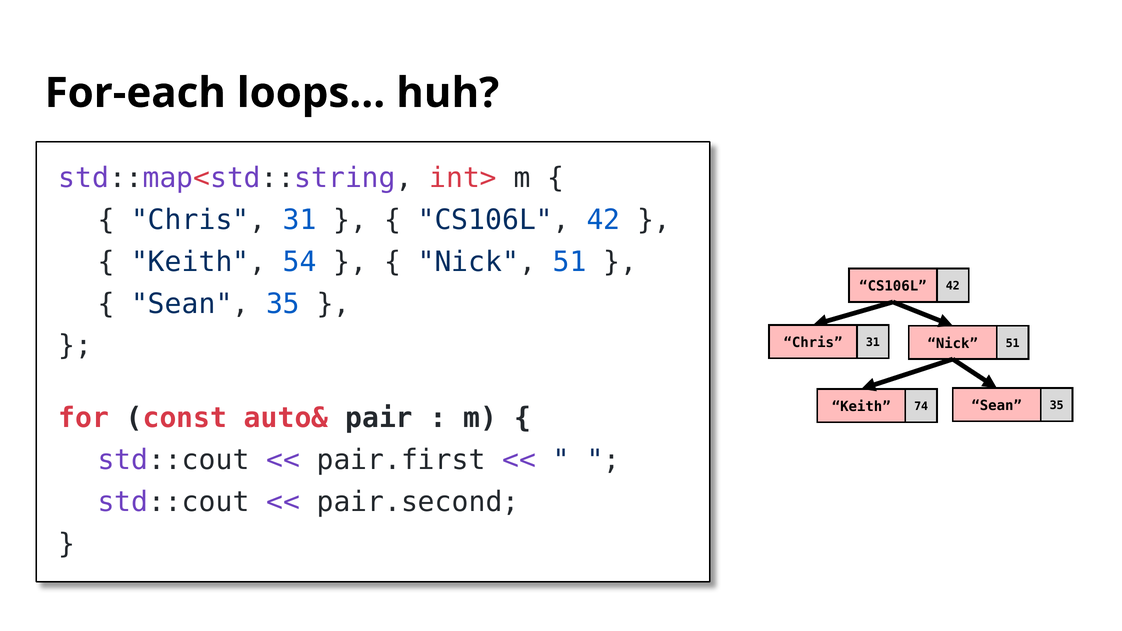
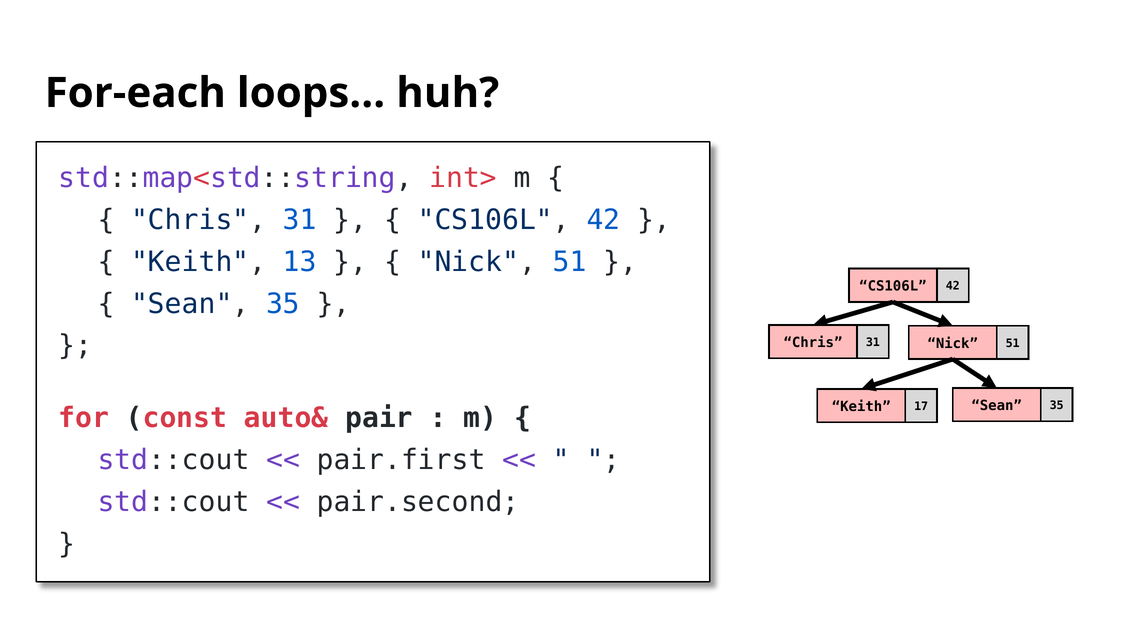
54: 54 -> 13
74: 74 -> 17
